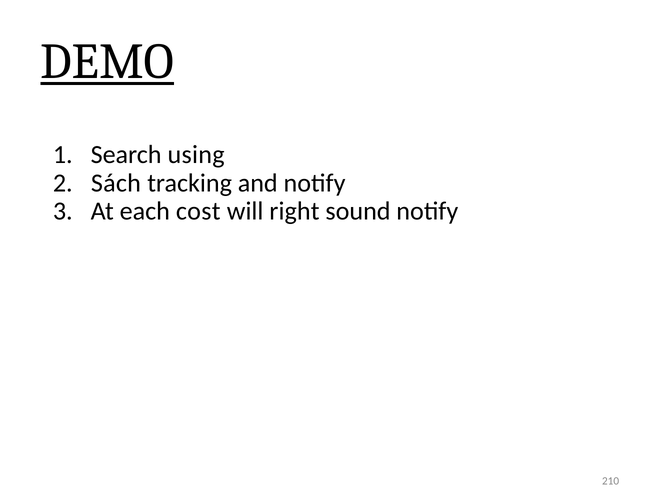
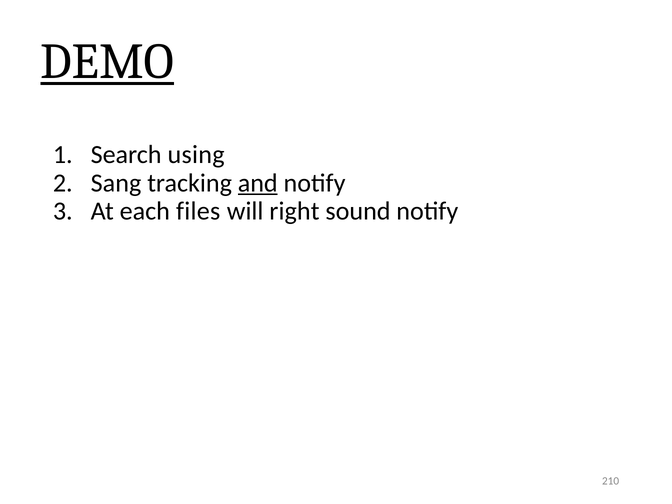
Sách: Sách -> Sang
and underline: none -> present
cost: cost -> files
